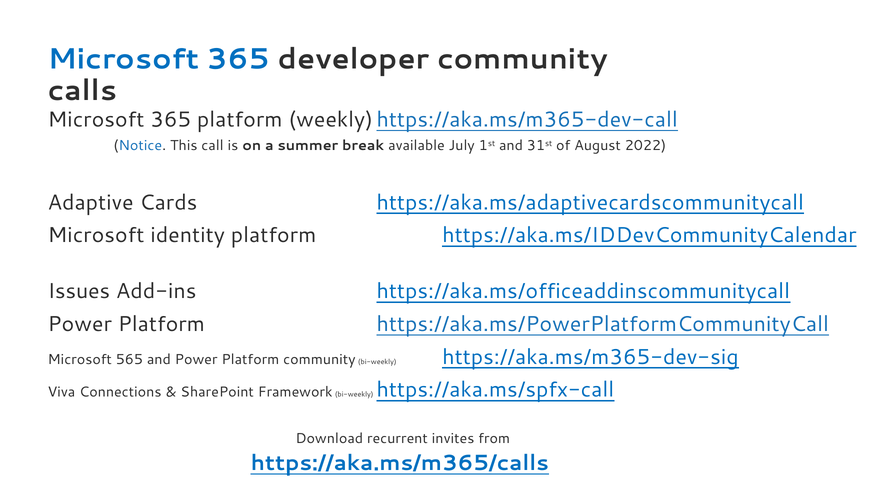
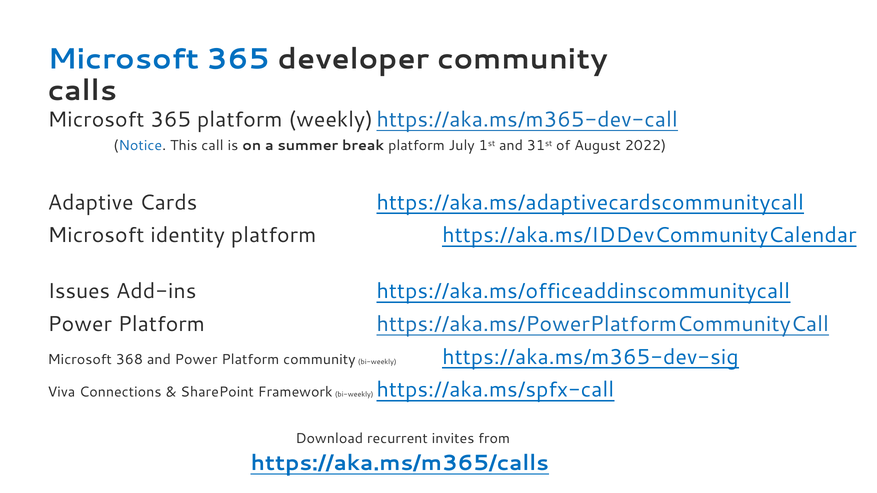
break available: available -> platform
565: 565 -> 368
